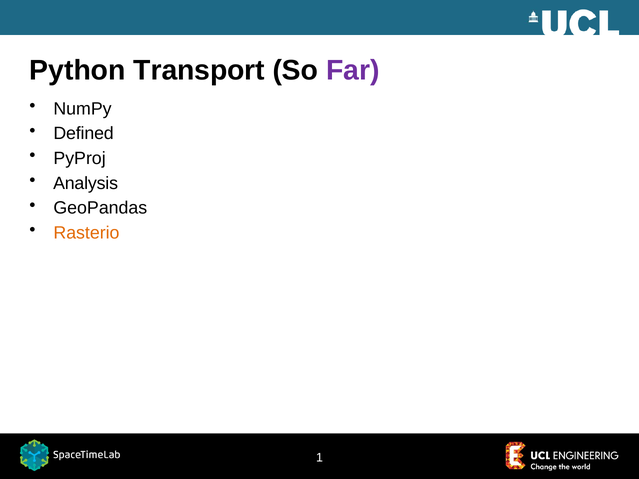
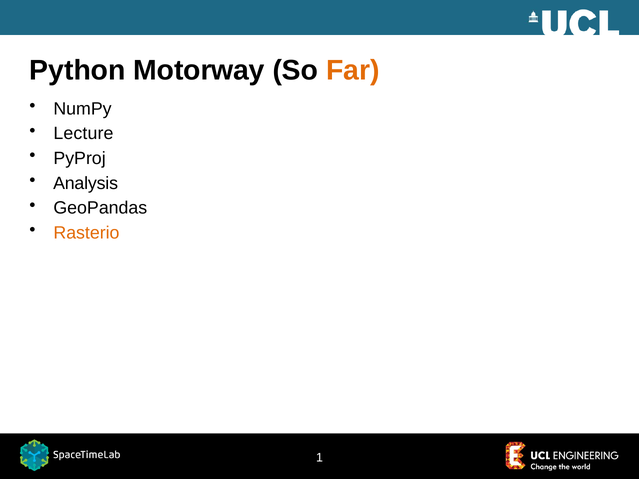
Transport: Transport -> Motorway
Far colour: purple -> orange
Defined: Defined -> Lecture
